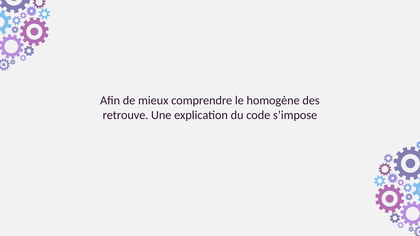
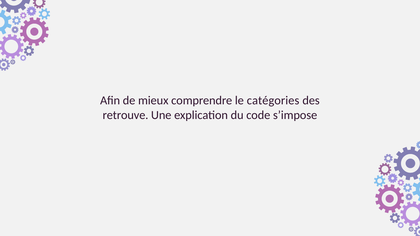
homogène: homogène -> catégories
